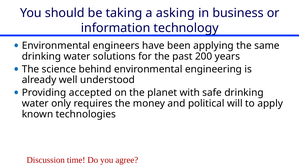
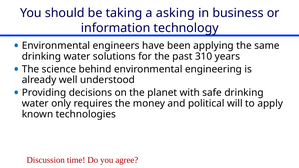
200: 200 -> 310
accepted: accepted -> decisions
